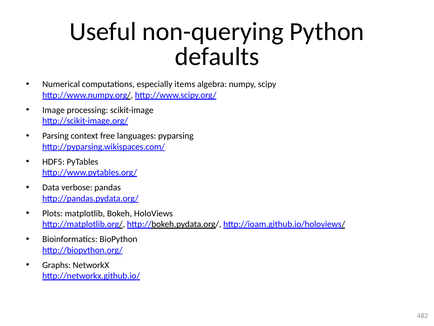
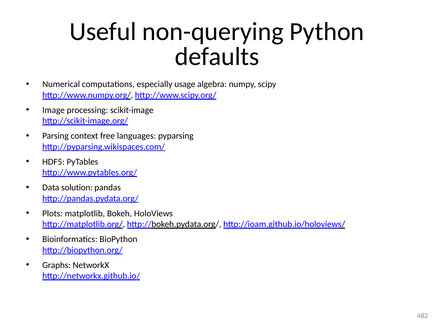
items: items -> usage
verbose: verbose -> solution
